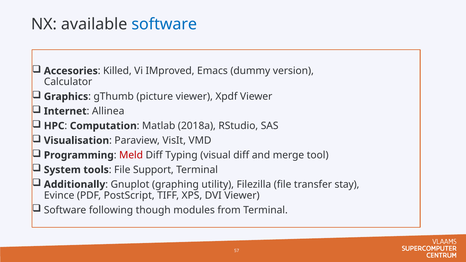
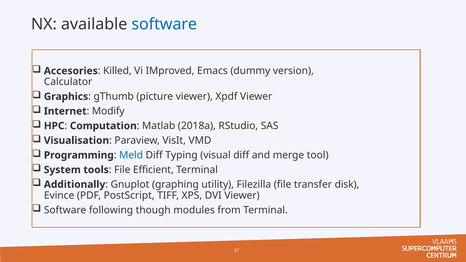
Allinea: Allinea -> Modify
Meld colour: red -> blue
Support: Support -> Efficient
stay: stay -> disk
